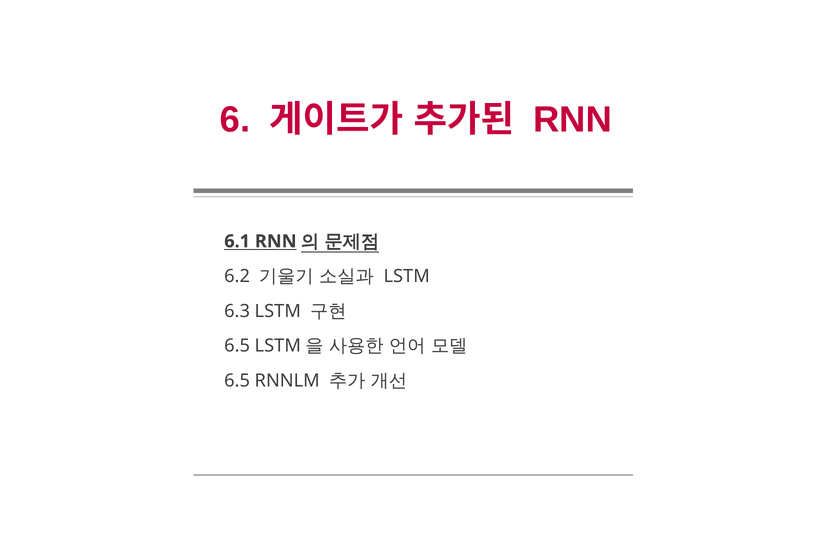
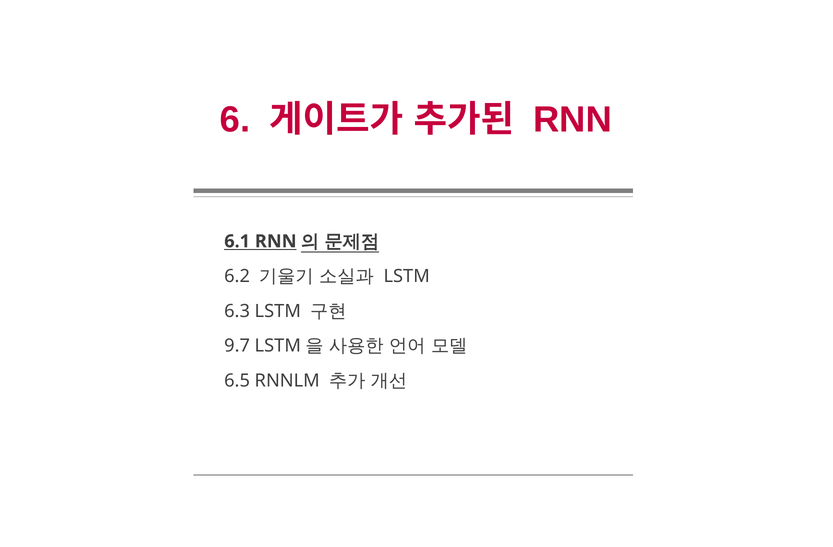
6.5 at (237, 346): 6.5 -> 9.7
